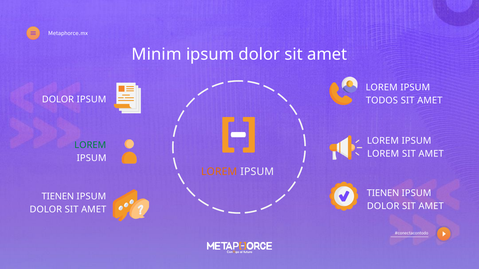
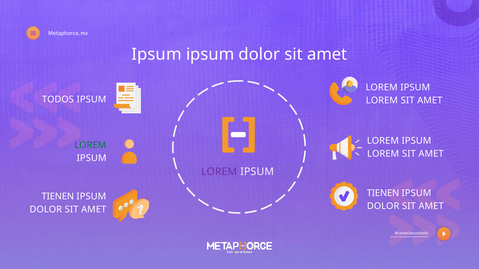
Minim at (157, 54): Minim -> Ipsum
DOLOR at (58, 100): DOLOR -> TODOS
TODOS at (382, 101): TODOS -> LOREM
LOREM at (219, 172) colour: orange -> purple
